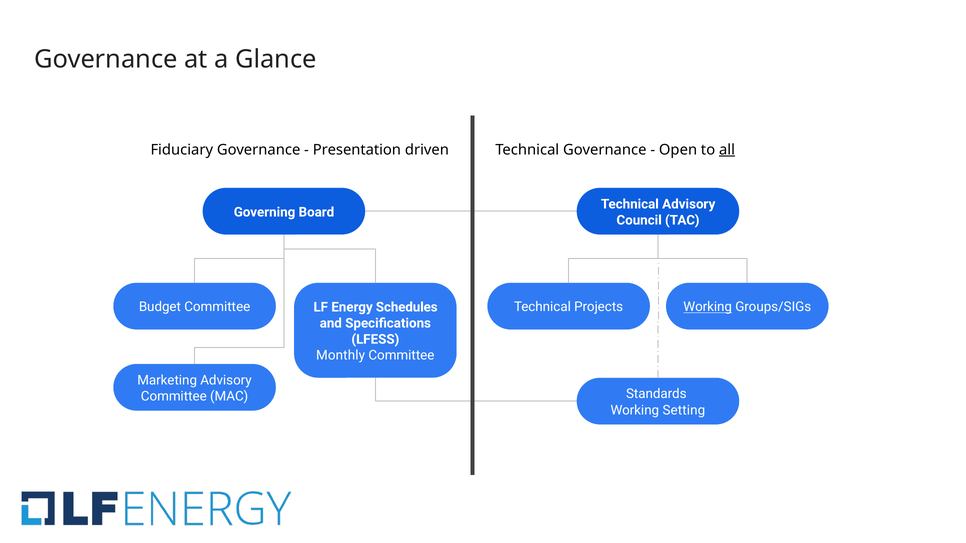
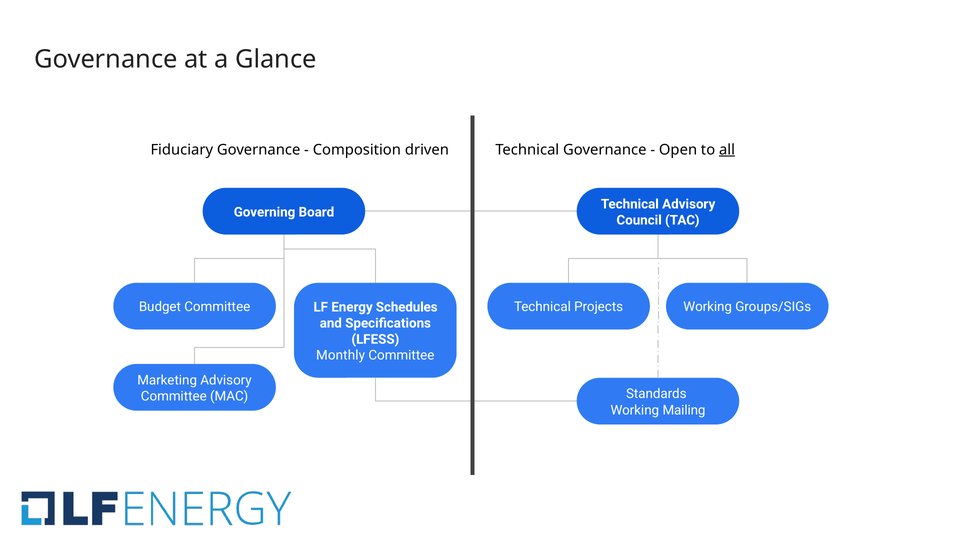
Presentation: Presentation -> Composition
Working at (708, 307) underline: present -> none
Setting: Setting -> Mailing
